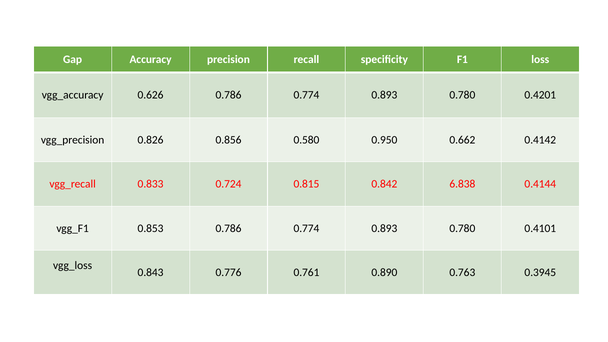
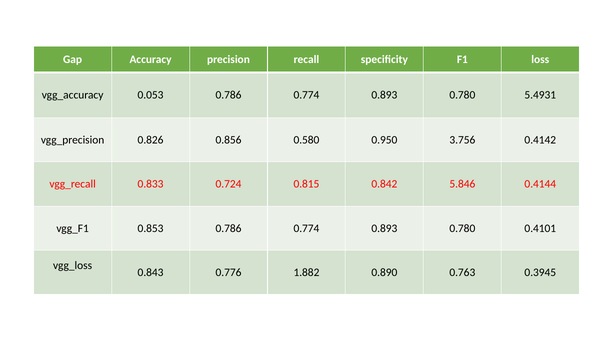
0.626: 0.626 -> 0.053
0.4201: 0.4201 -> 5.4931
0.662: 0.662 -> 3.756
6.838: 6.838 -> 5.846
0.761: 0.761 -> 1.882
